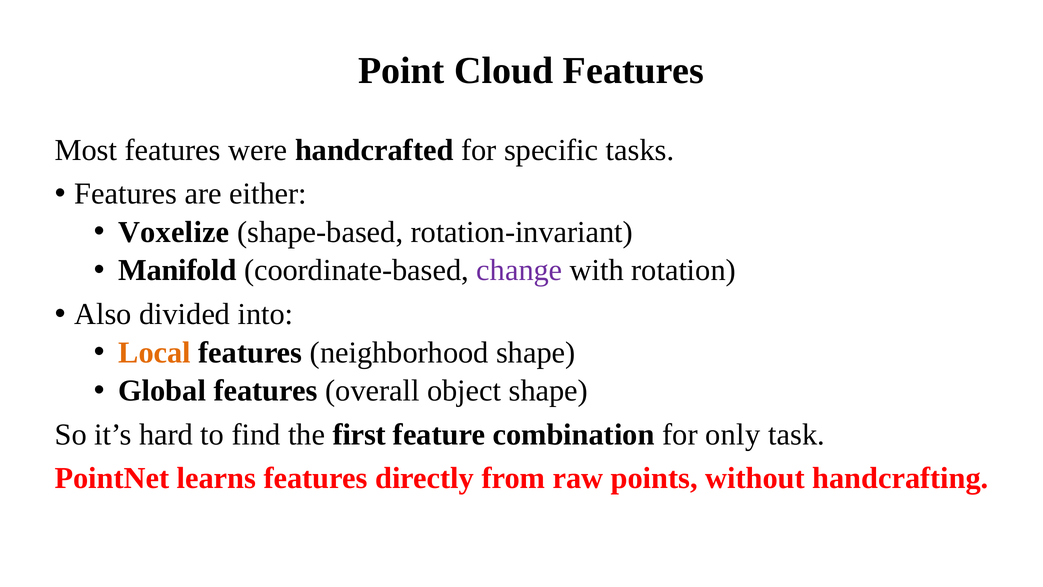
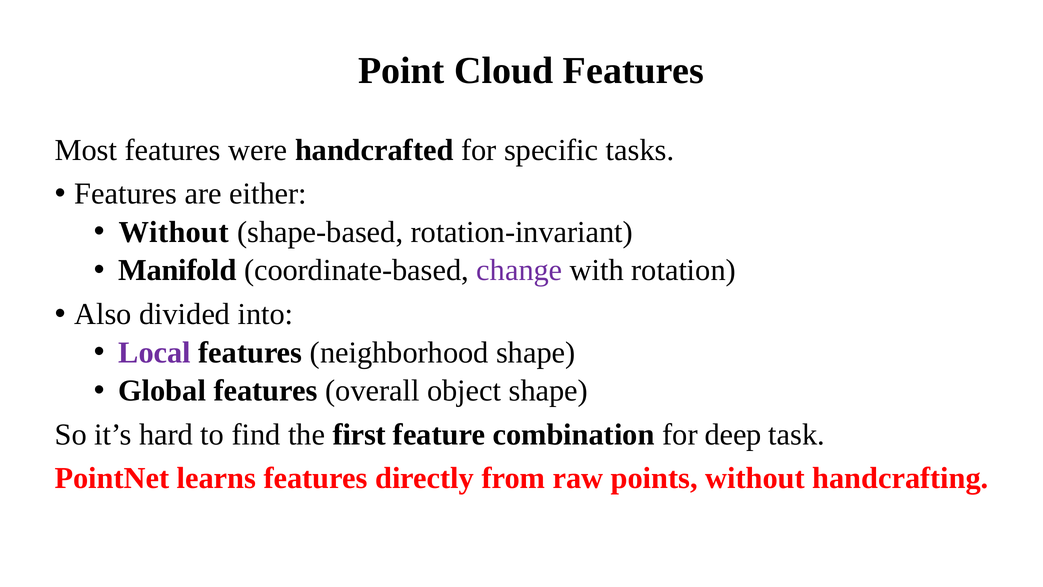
Voxelize at (174, 232): Voxelize -> Without
Local colour: orange -> purple
only: only -> deep
